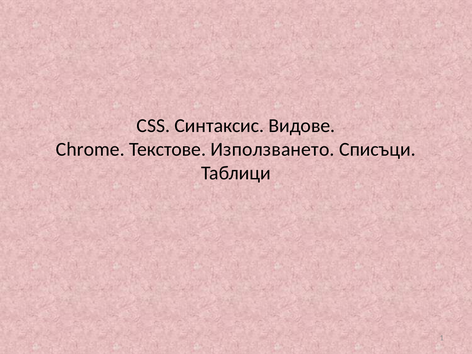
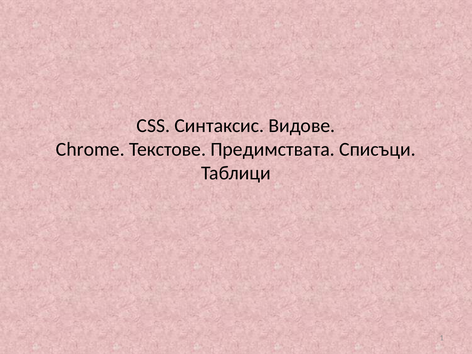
Използването: Използването -> Предимствата
